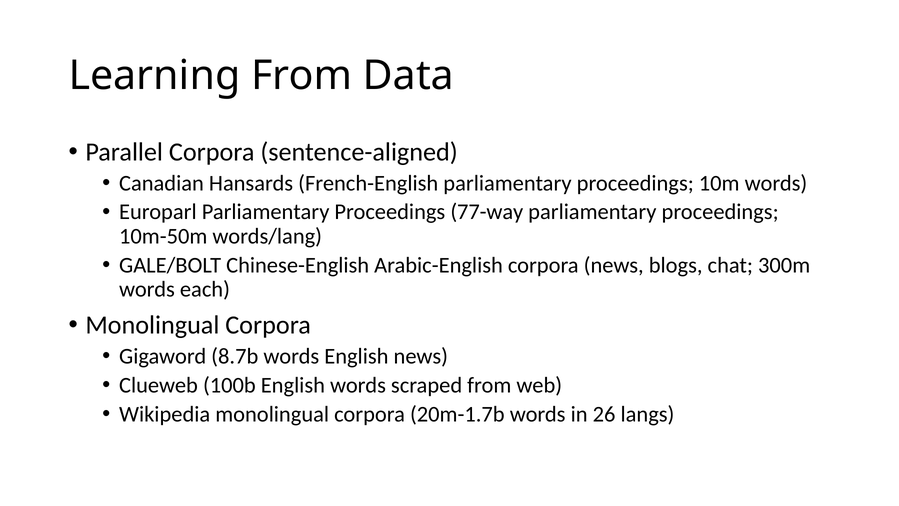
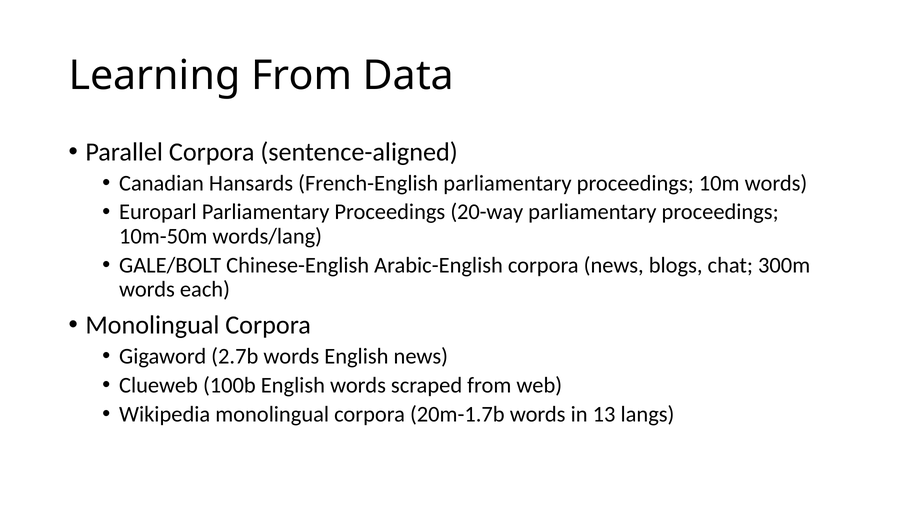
77-way: 77-way -> 20-way
8.7b: 8.7b -> 2.7b
26: 26 -> 13
